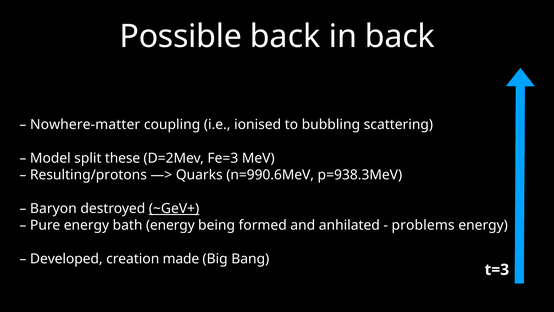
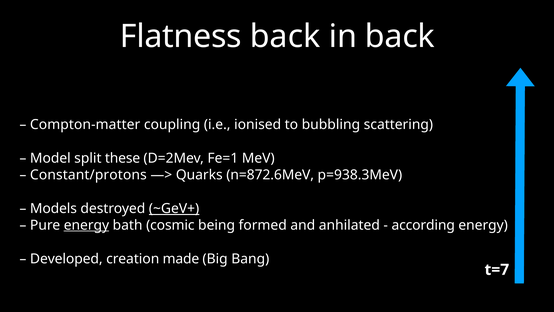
Possible: Possible -> Flatness
Nowhere-matter: Nowhere-matter -> Compton-matter
Fe=3: Fe=3 -> Fe=1
Resulting/protons: Resulting/protons -> Constant/protons
n=990.6MeV: n=990.6MeV -> n=872.6MeV
Baryon: Baryon -> Models
energy at (86, 225) underline: none -> present
bath energy: energy -> cosmic
problems: problems -> according
t=3: t=3 -> t=7
